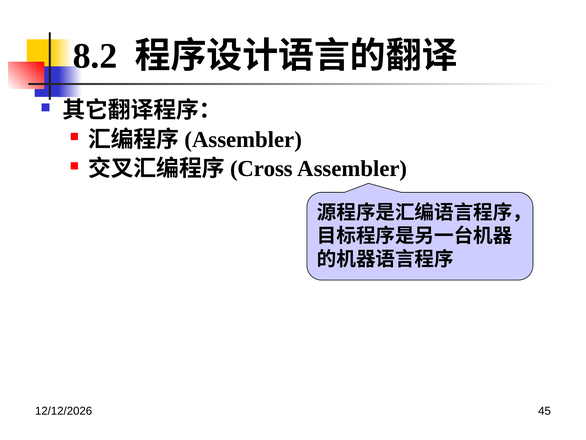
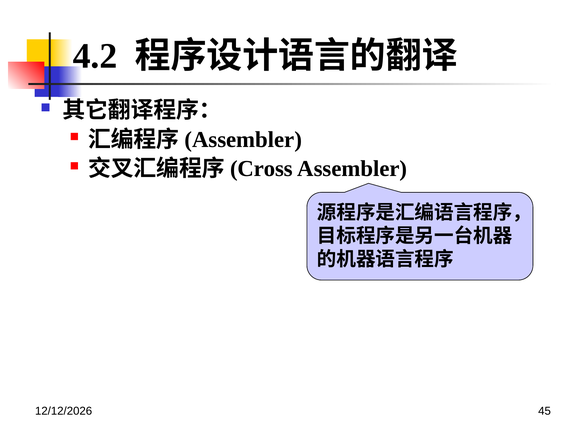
8.2: 8.2 -> 4.2
